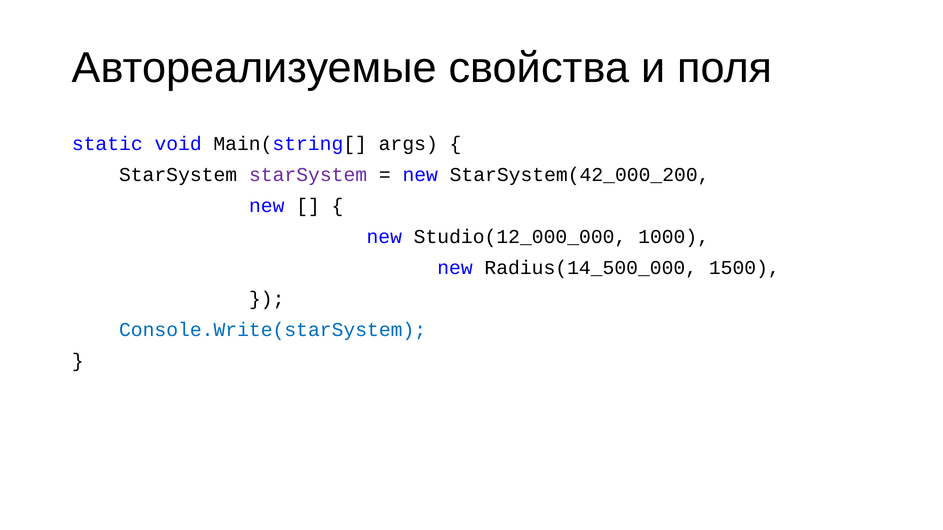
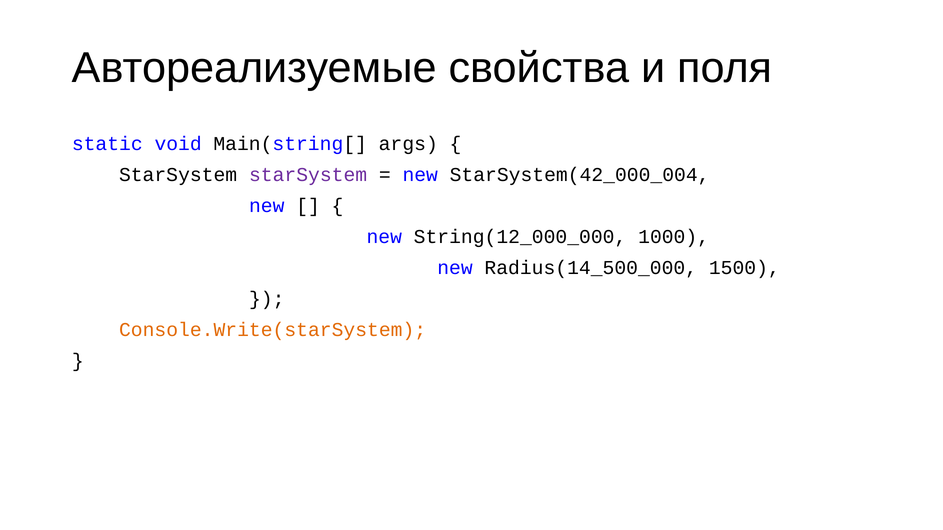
StarSystem(42_000_200: StarSystem(42_000_200 -> StarSystem(42_000_004
Studio(12_000_000: Studio(12_000_000 -> String(12_000_000
Console.Write(starSystem colour: blue -> orange
